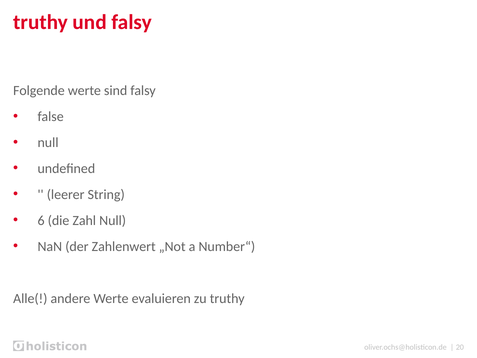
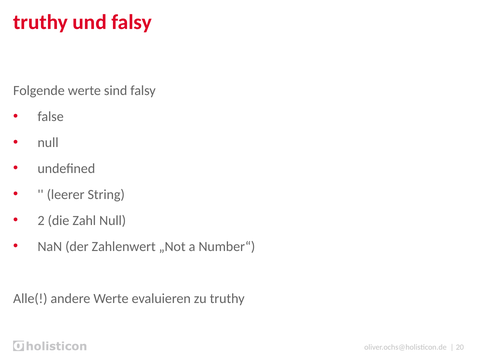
6: 6 -> 2
